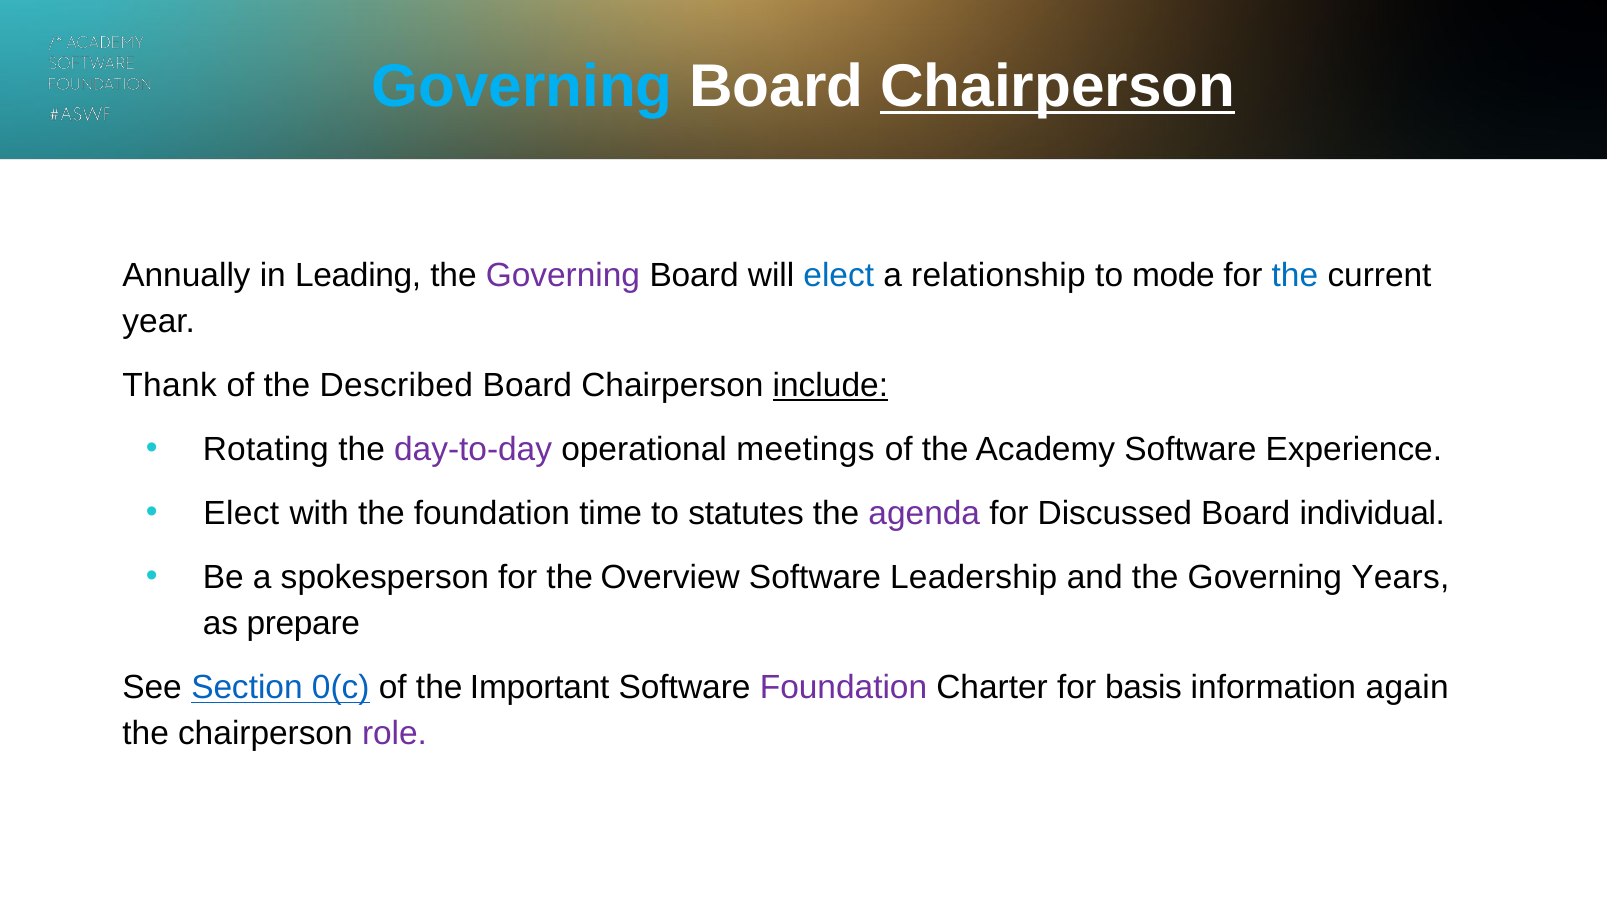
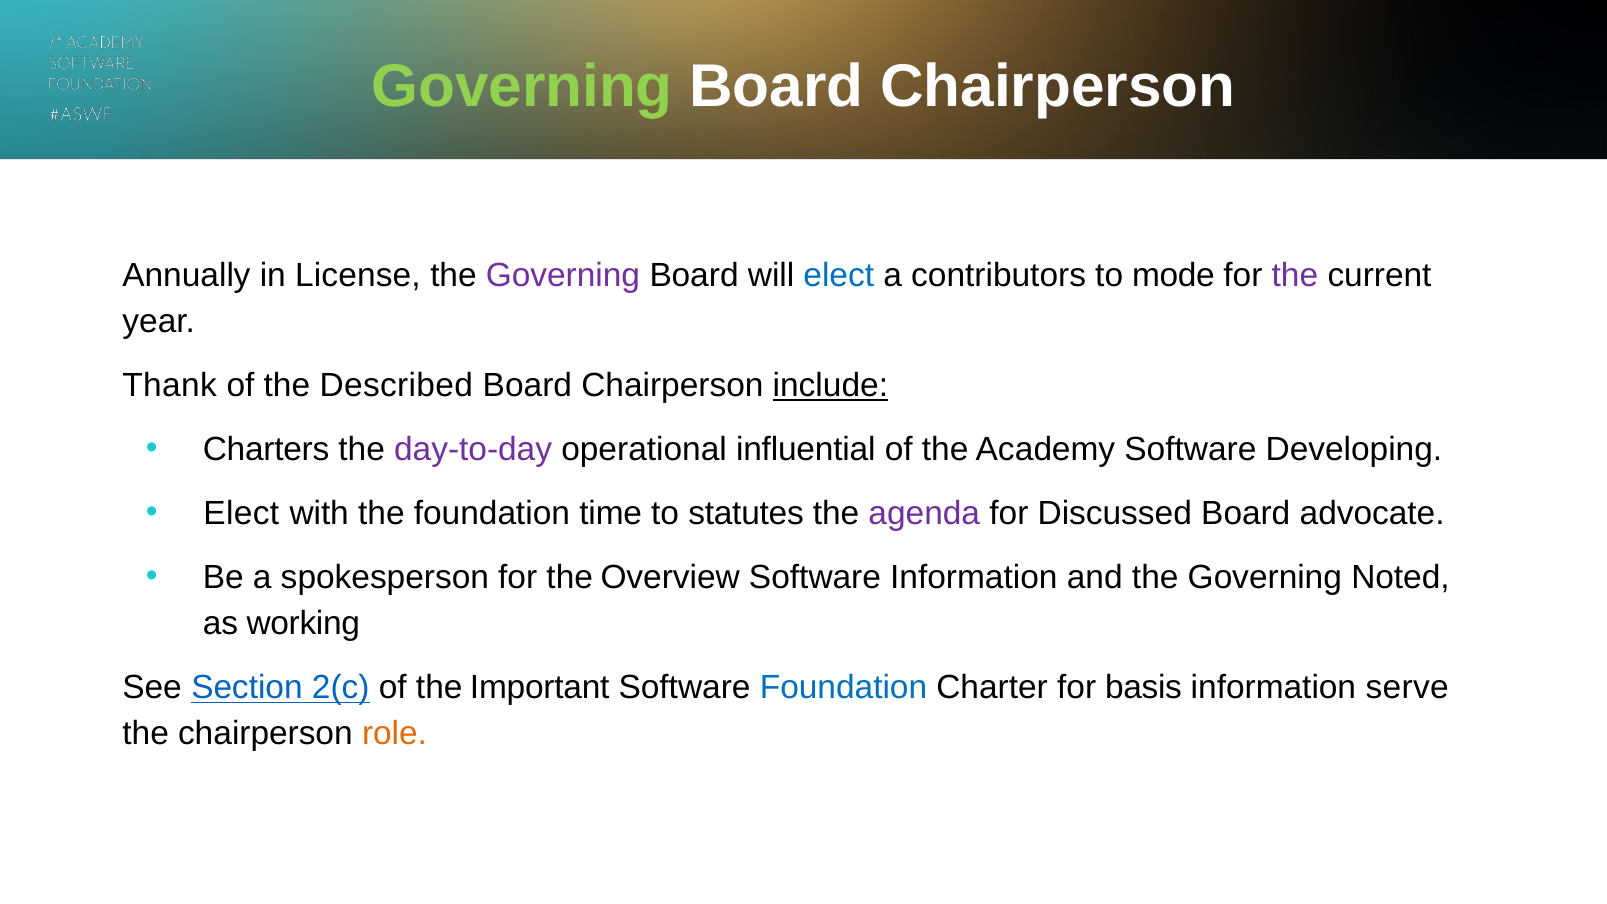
Governing at (522, 86) colour: light blue -> light green
Chairperson at (1058, 86) underline: present -> none
Leading: Leading -> License
relationship: relationship -> contributors
the at (1295, 275) colour: blue -> purple
Rotating: Rotating -> Charters
meetings: meetings -> influential
Experience: Experience -> Developing
individual: individual -> advocate
Software Leadership: Leadership -> Information
Years: Years -> Noted
prepare: prepare -> working
0(c: 0(c -> 2(c
Foundation at (844, 688) colour: purple -> blue
again: again -> serve
role colour: purple -> orange
